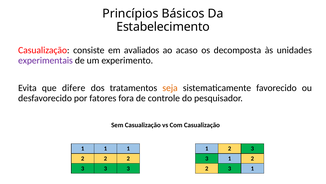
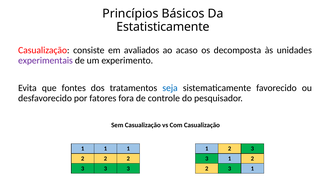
Estabelecimento: Estabelecimento -> Estatisticamente
difere: difere -> fontes
seja colour: orange -> blue
